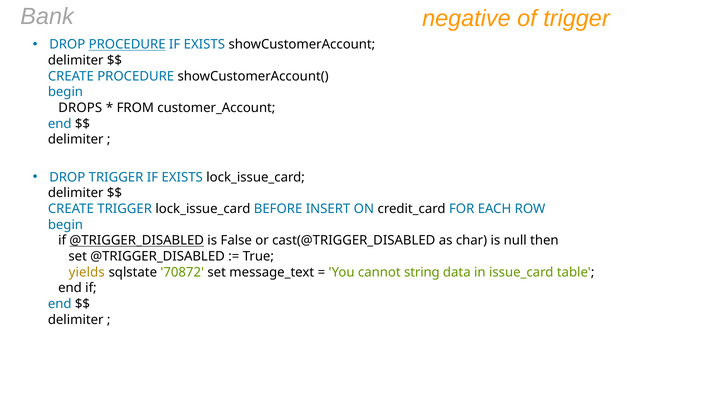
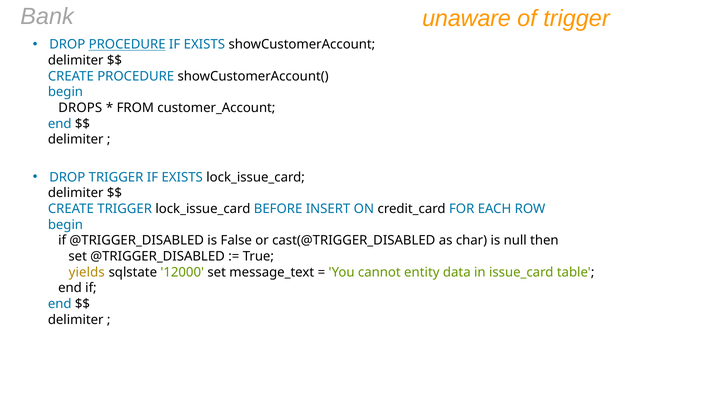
negative: negative -> unaware
@TRIGGER_DISABLED at (137, 240) underline: present -> none
70872: 70872 -> 12000
string: string -> entity
